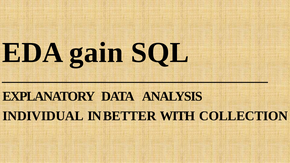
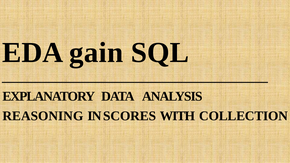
INDIVIDUAL: INDIVIDUAL -> REASONING
BETTER: BETTER -> SCORES
